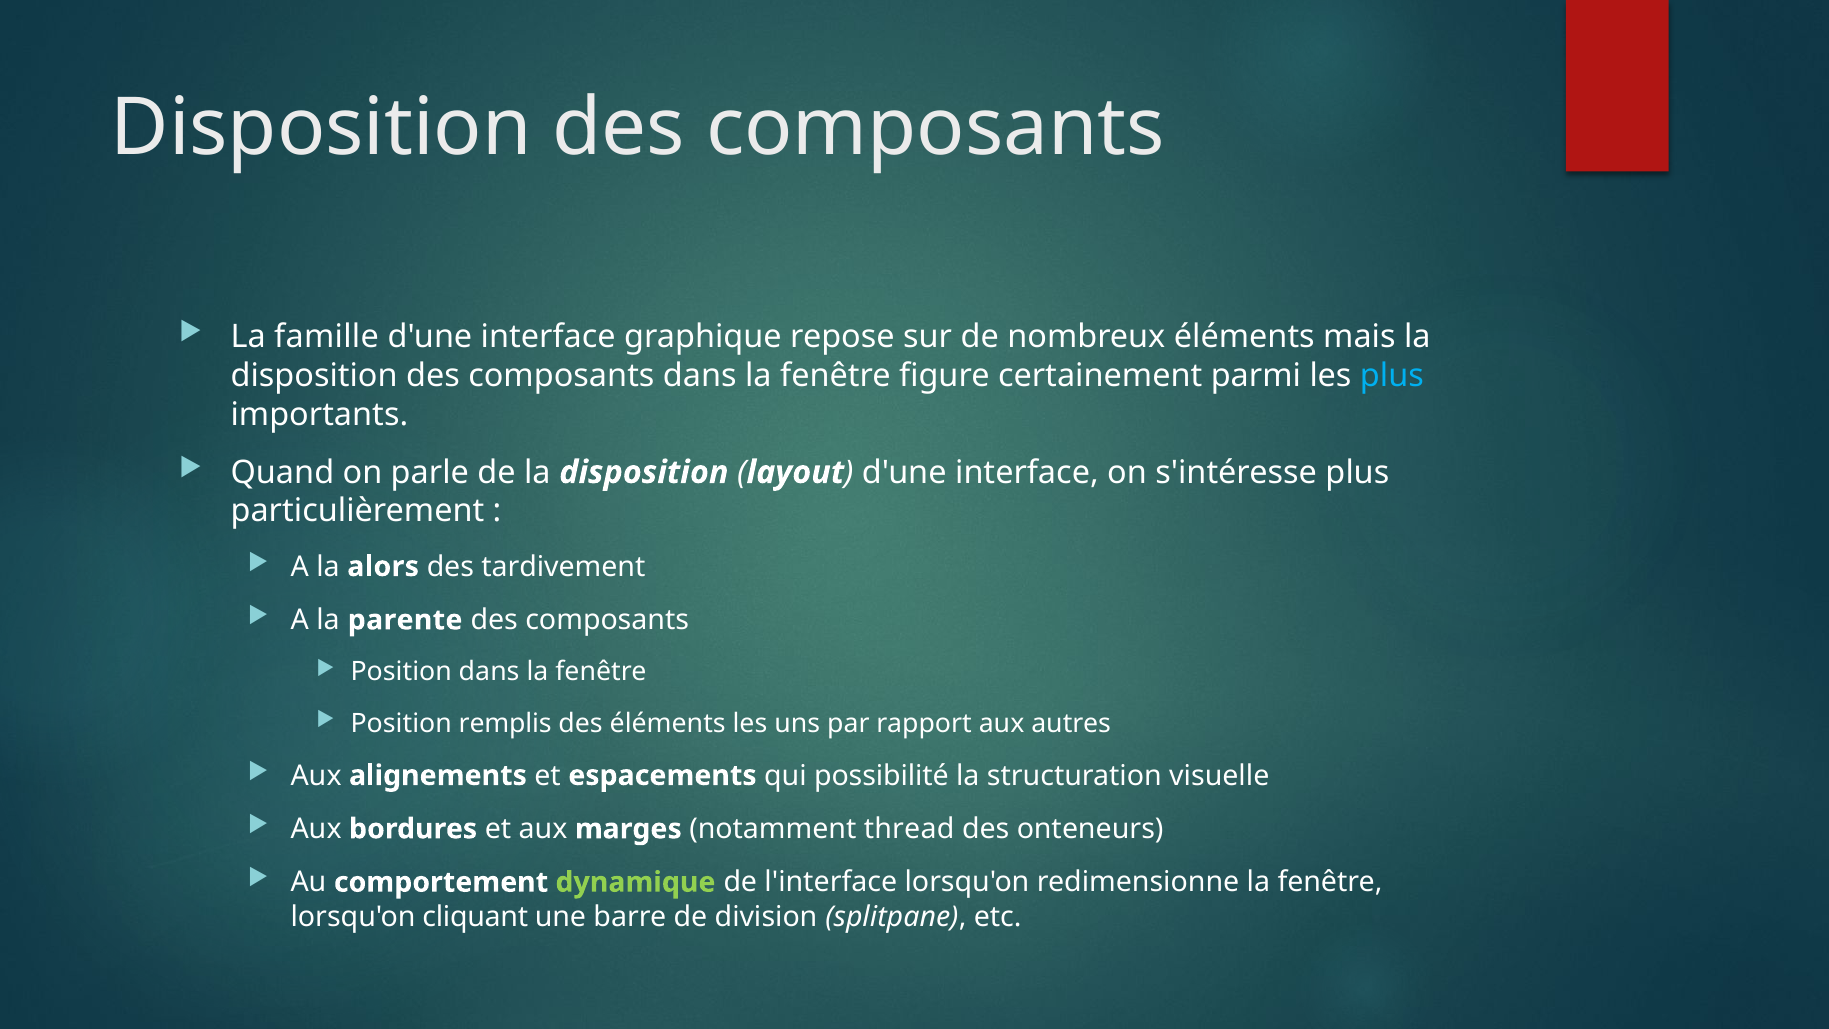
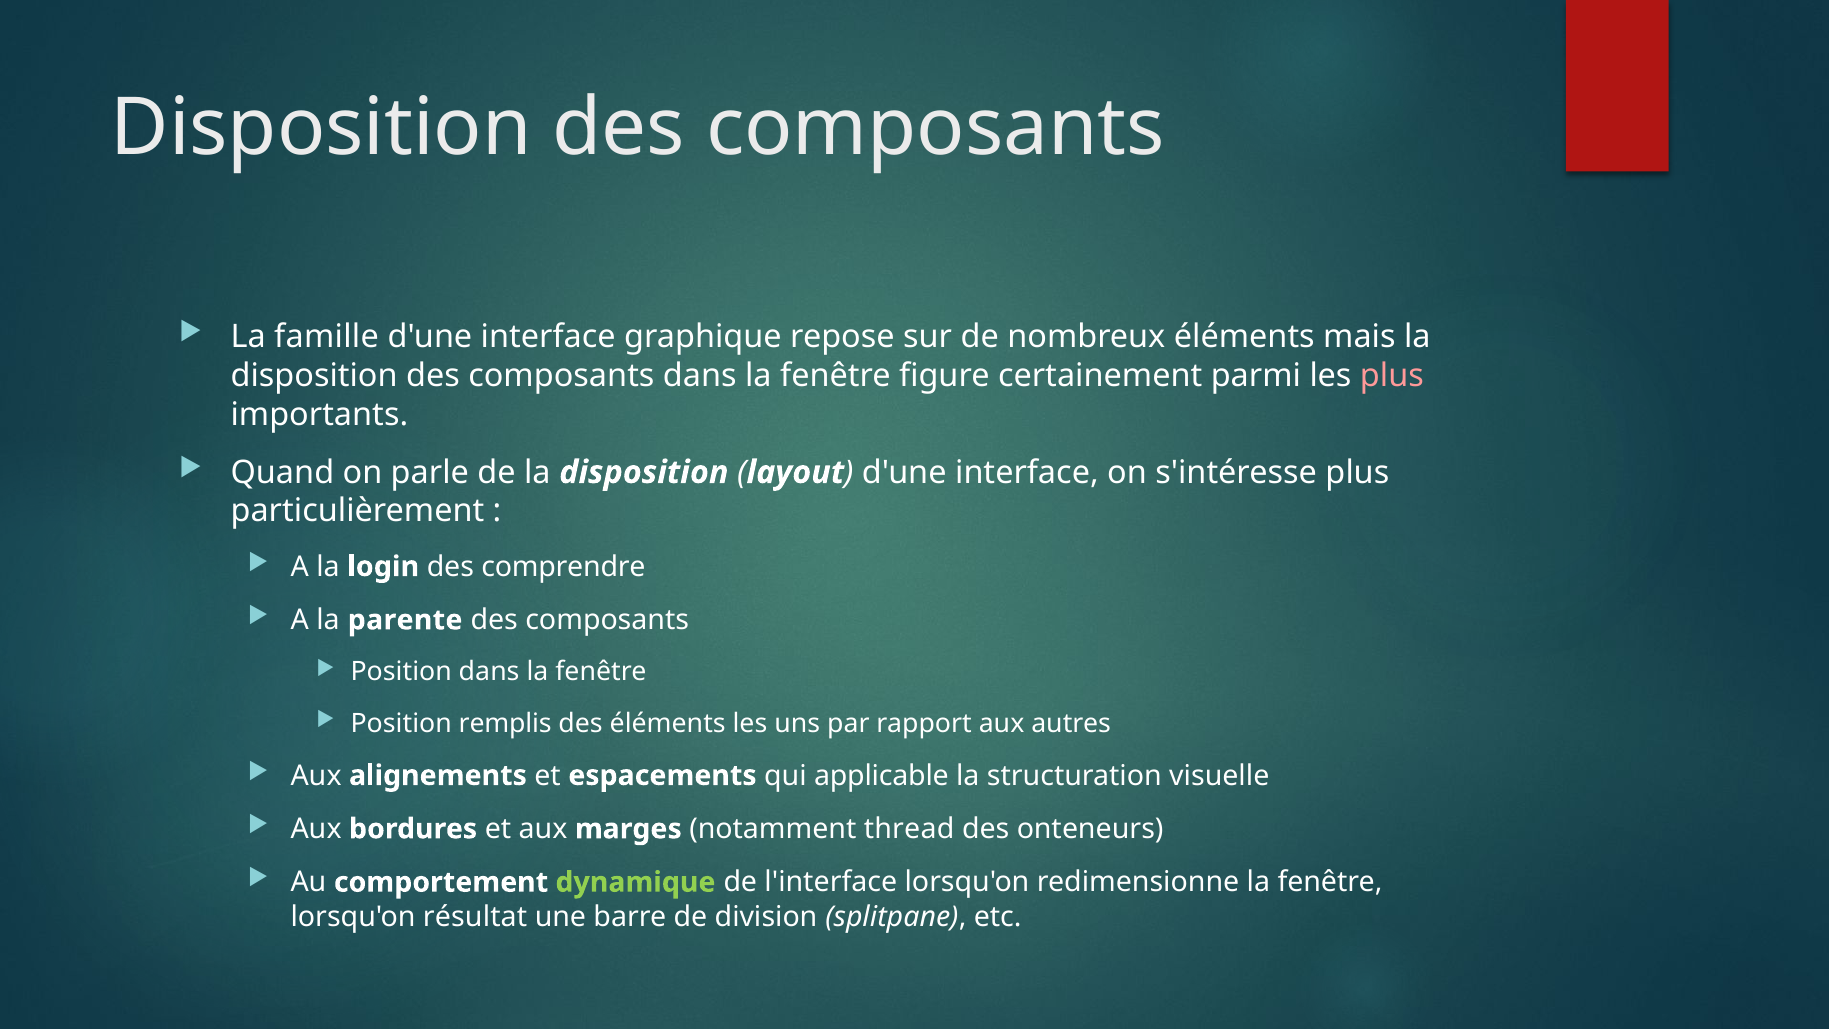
plus at (1392, 375) colour: light blue -> pink
alors: alors -> login
tardivement: tardivement -> comprendre
possibilité: possibilité -> applicable
cliquant: cliquant -> résultat
